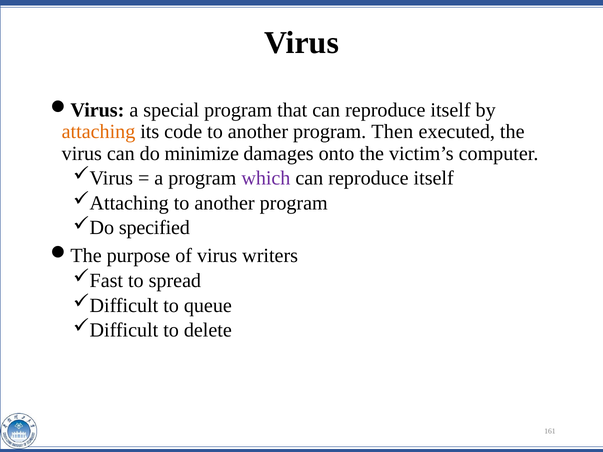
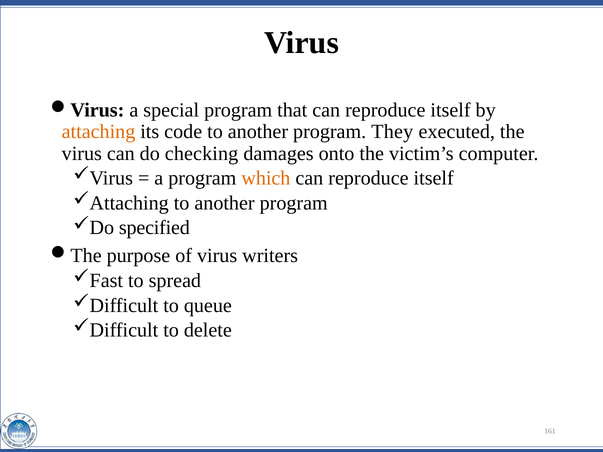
Then: Then -> They
minimize: minimize -> checking
which colour: purple -> orange
